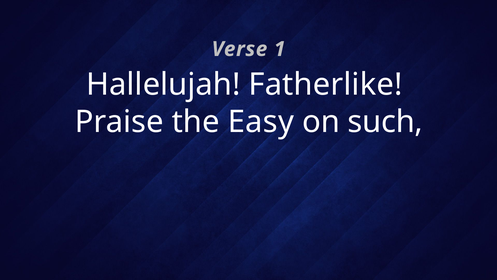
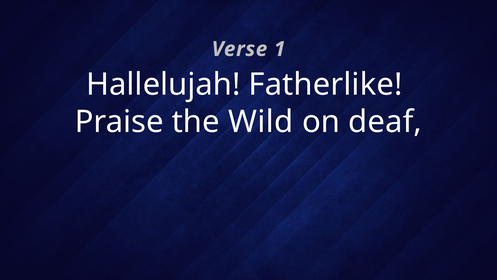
Easy: Easy -> Wild
such: such -> deaf
